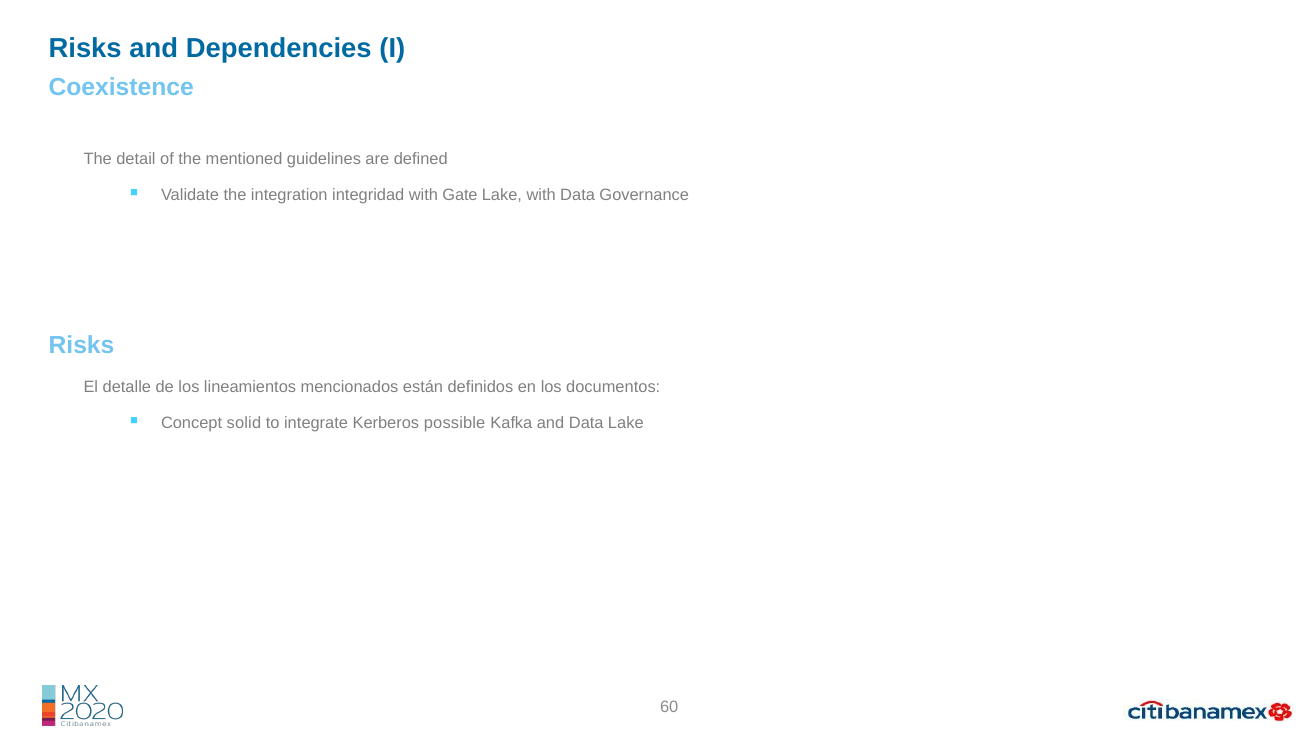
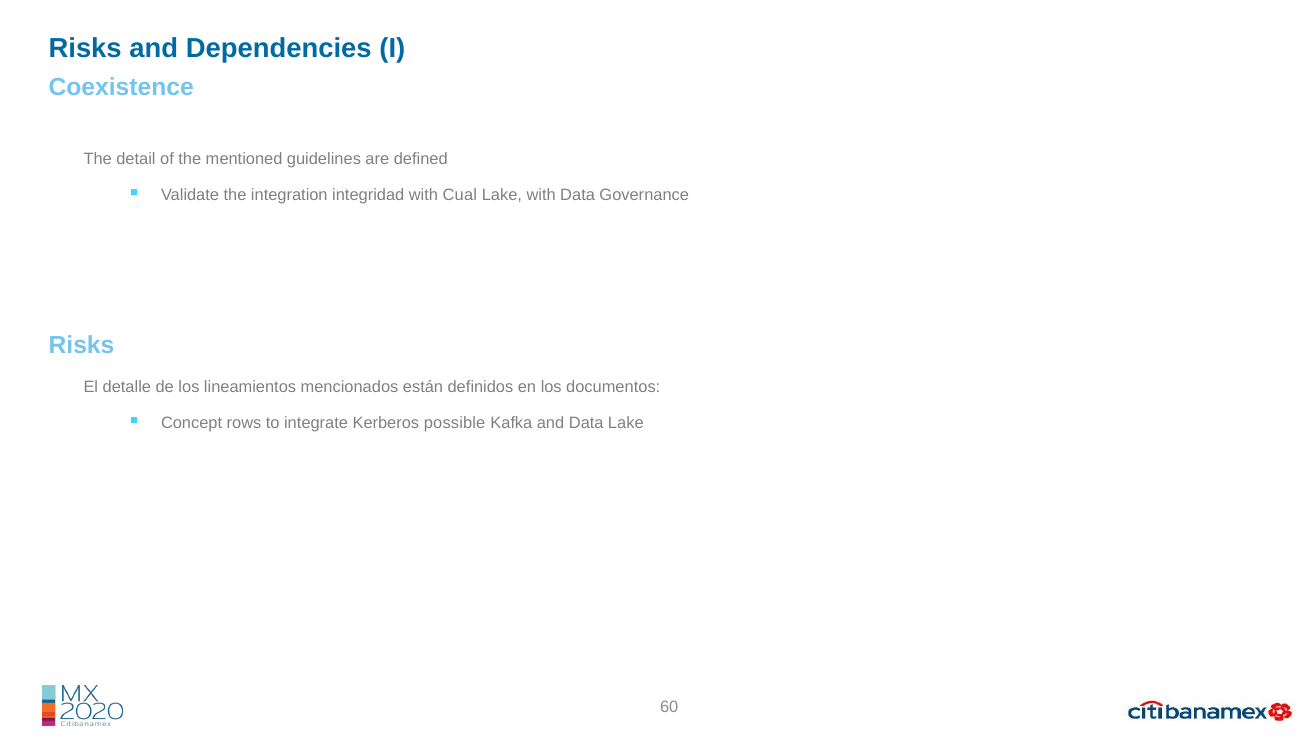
Gate: Gate -> Cual
solid: solid -> rows
